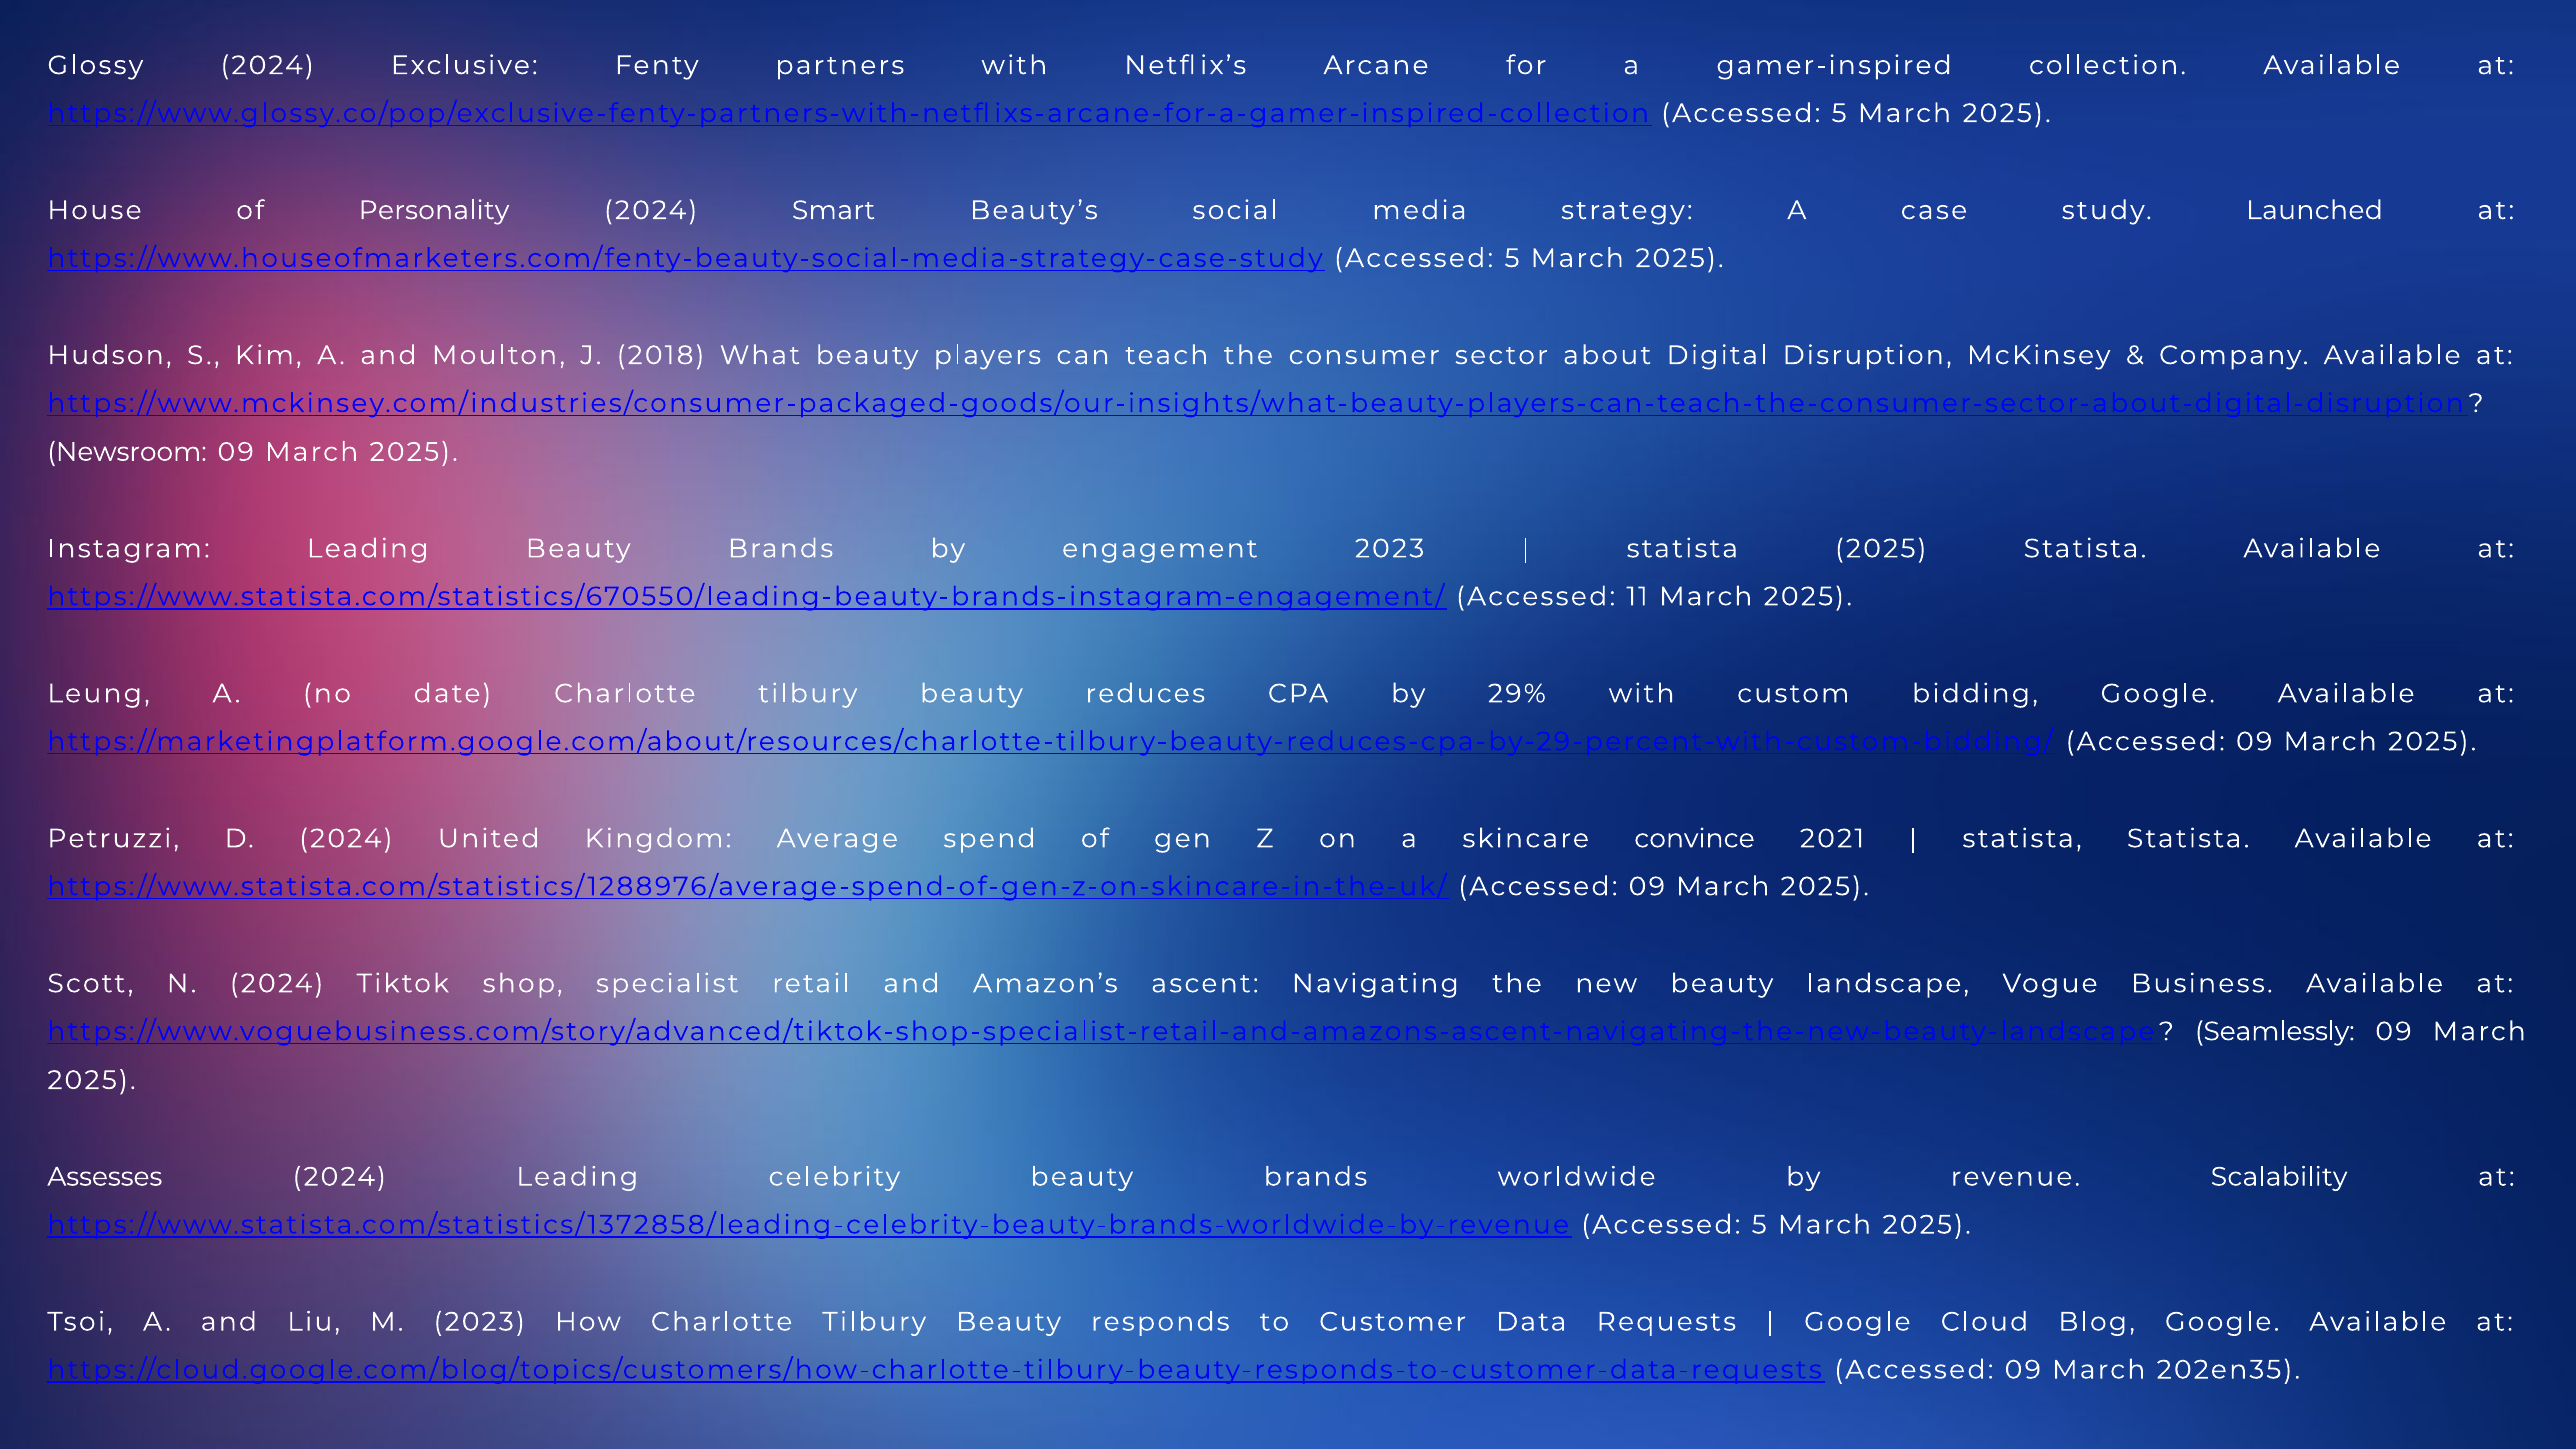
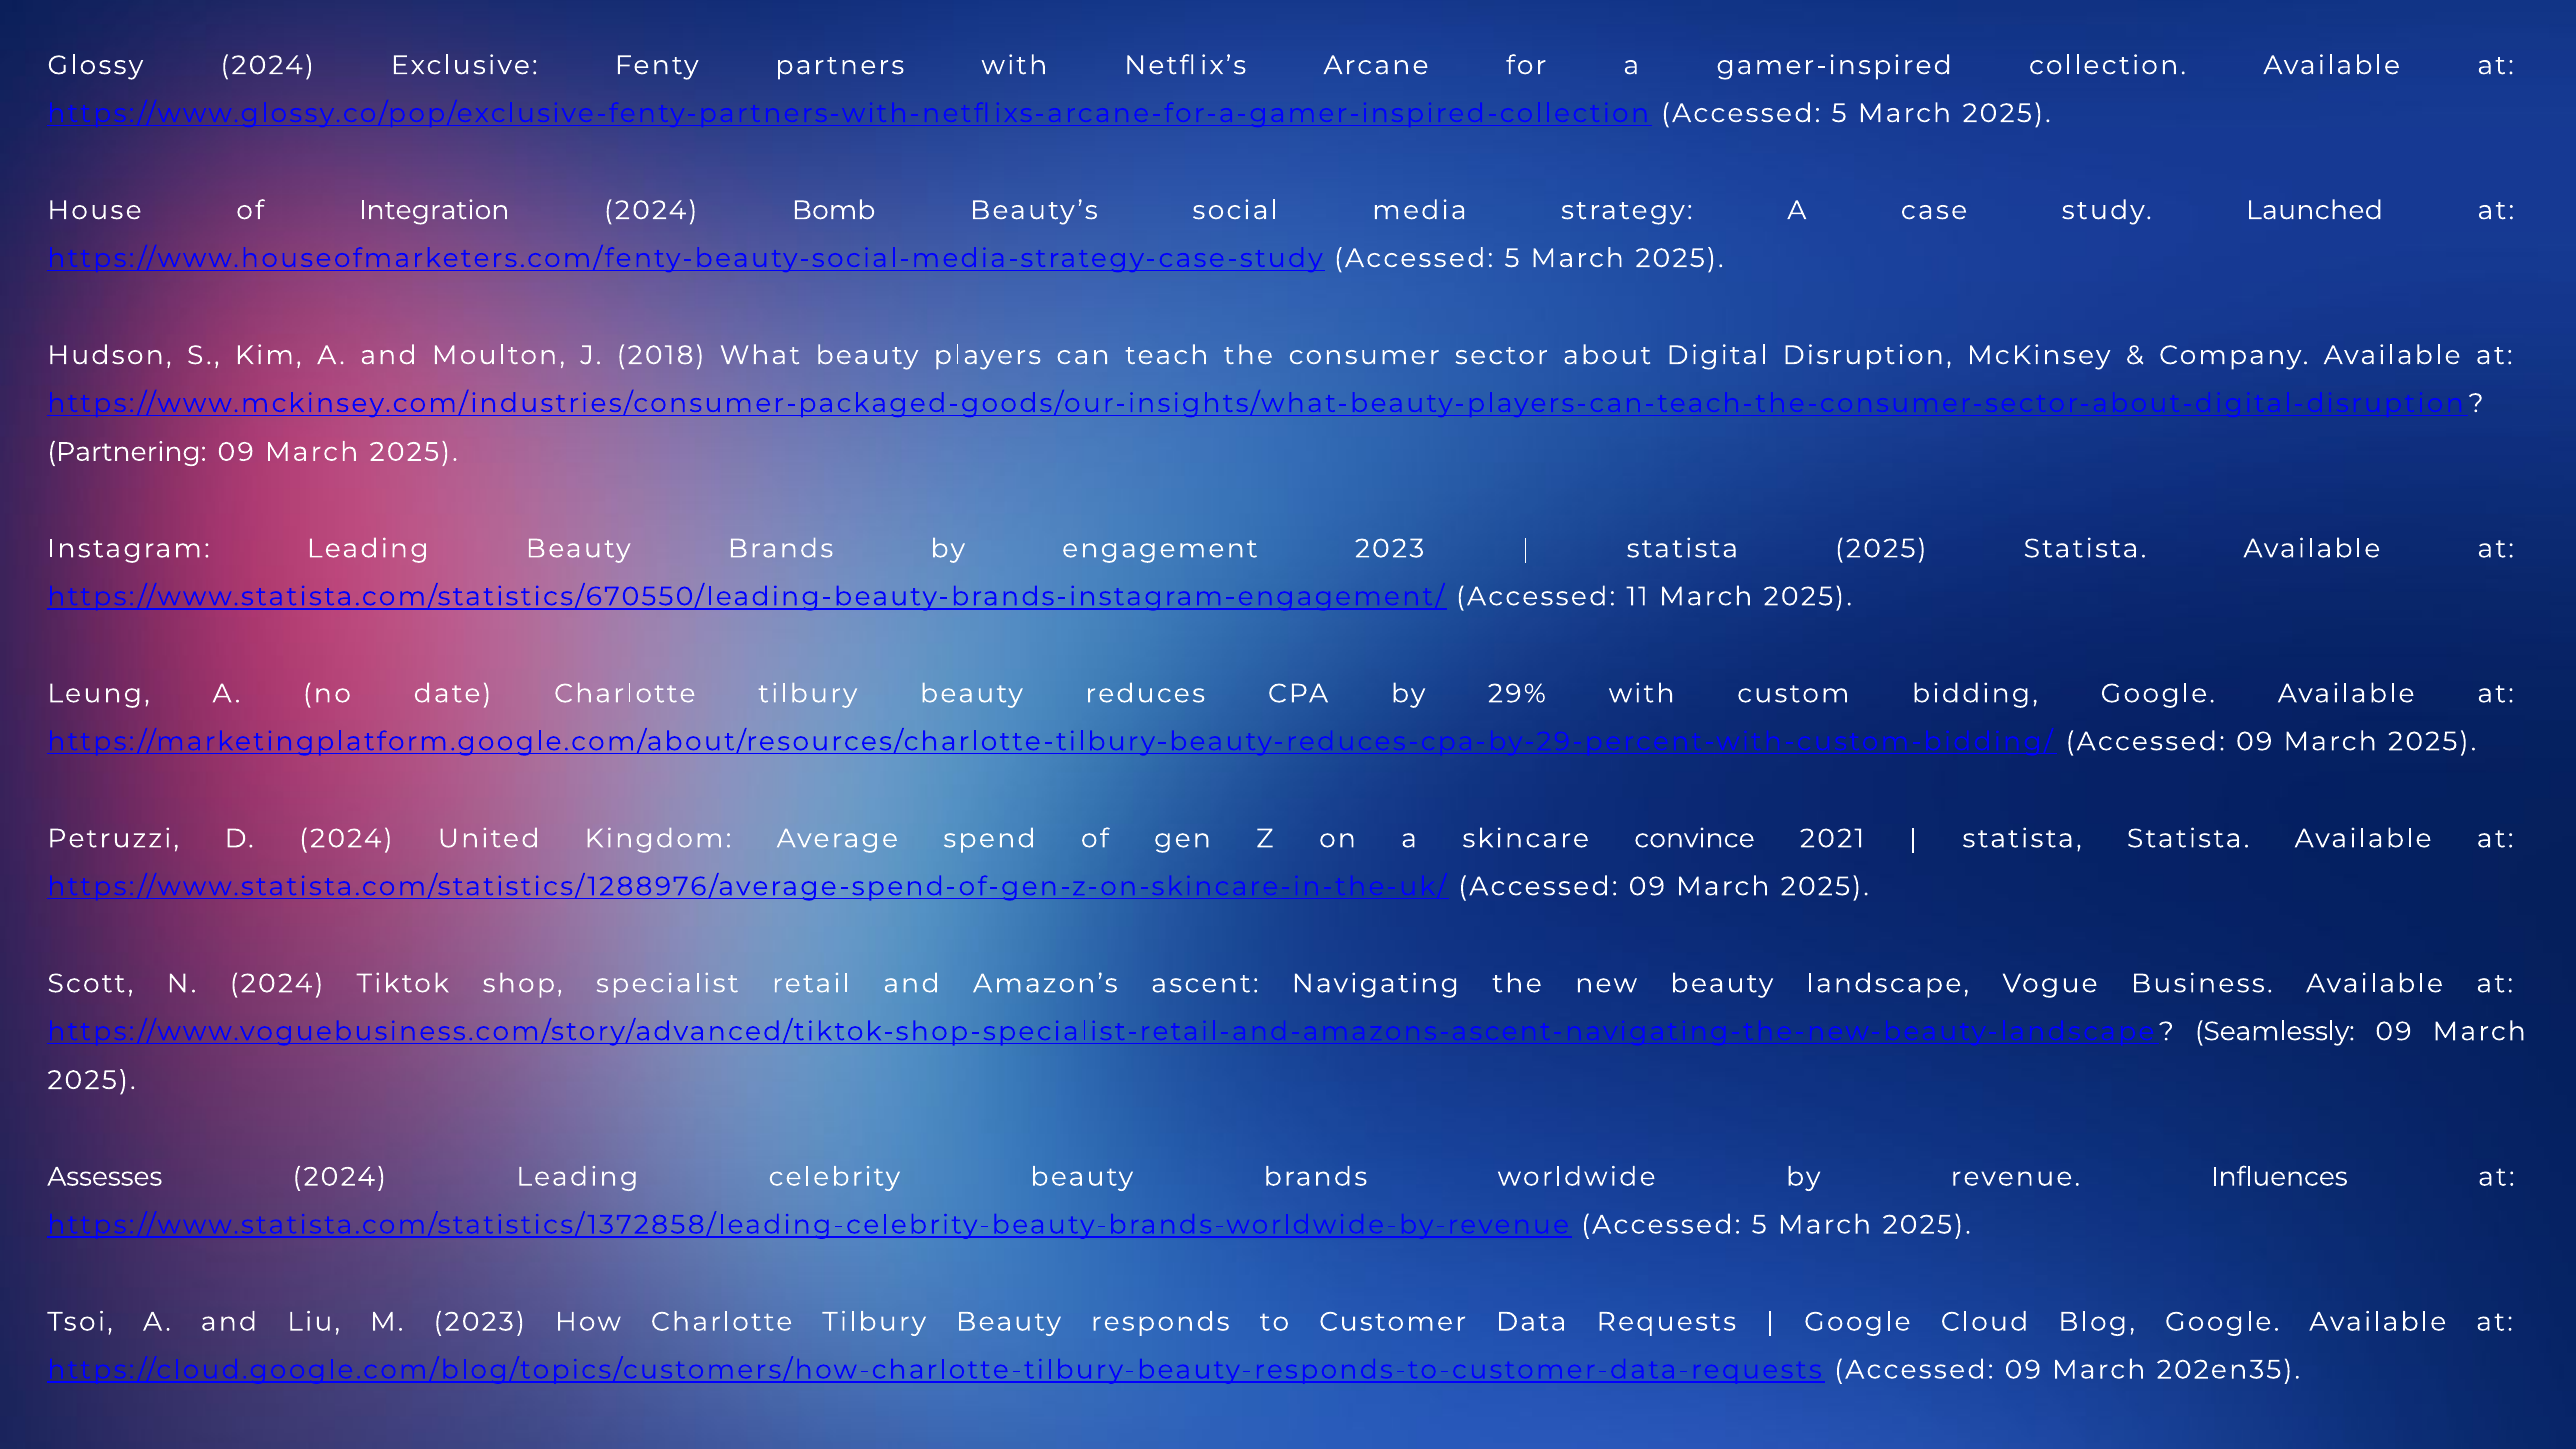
Personality: Personality -> Integration
Smart: Smart -> Bomb
Newsroom: Newsroom -> Partnering
Scalability: Scalability -> Influences
